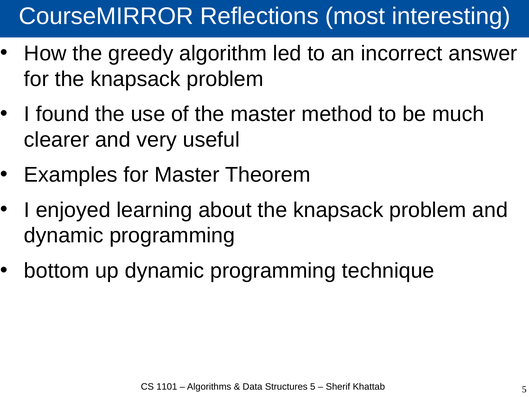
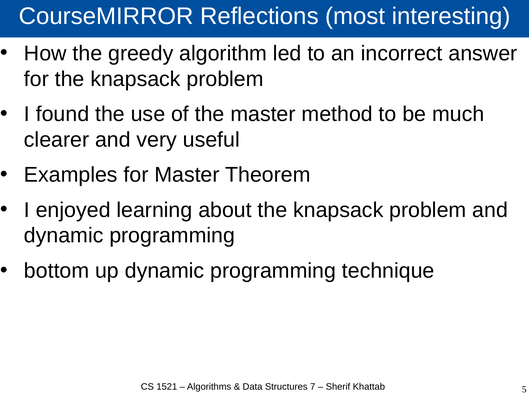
1101: 1101 -> 1521
Structures 5: 5 -> 7
